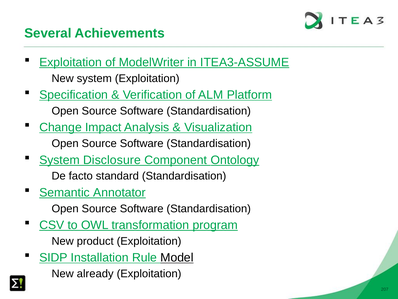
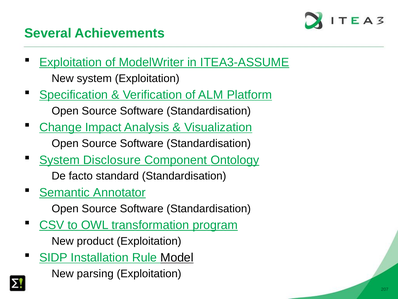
already: already -> parsing
